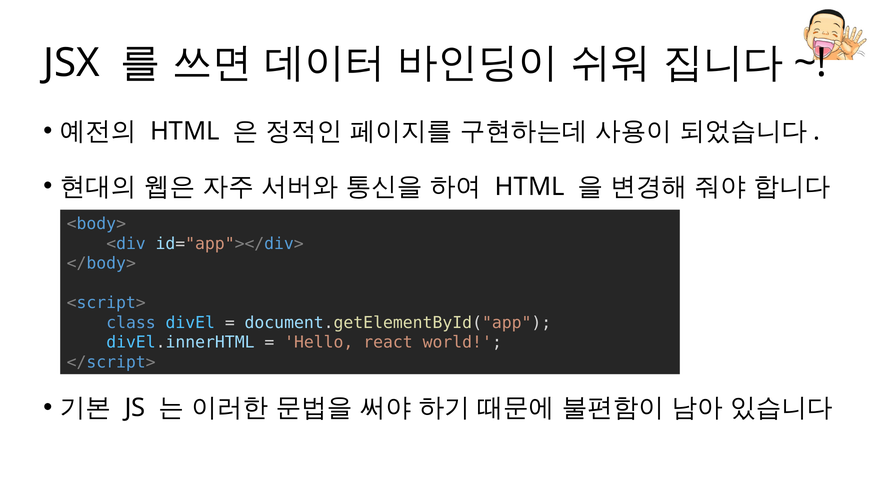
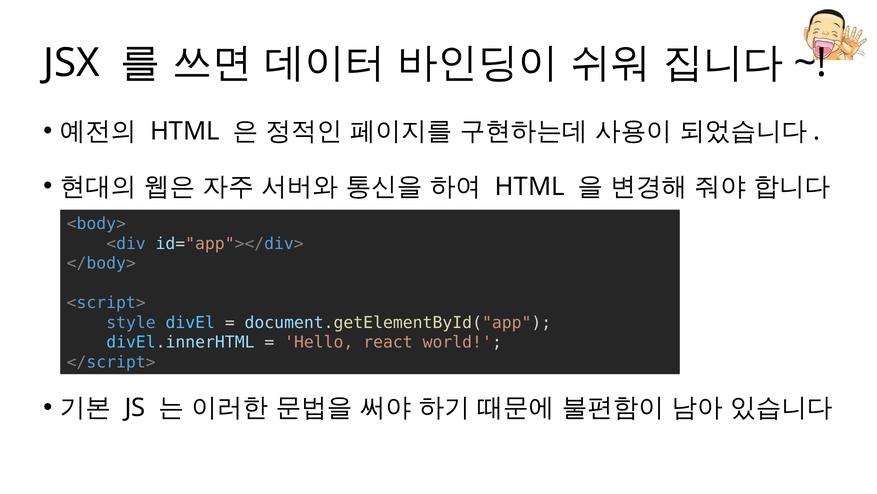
class: class -> style
